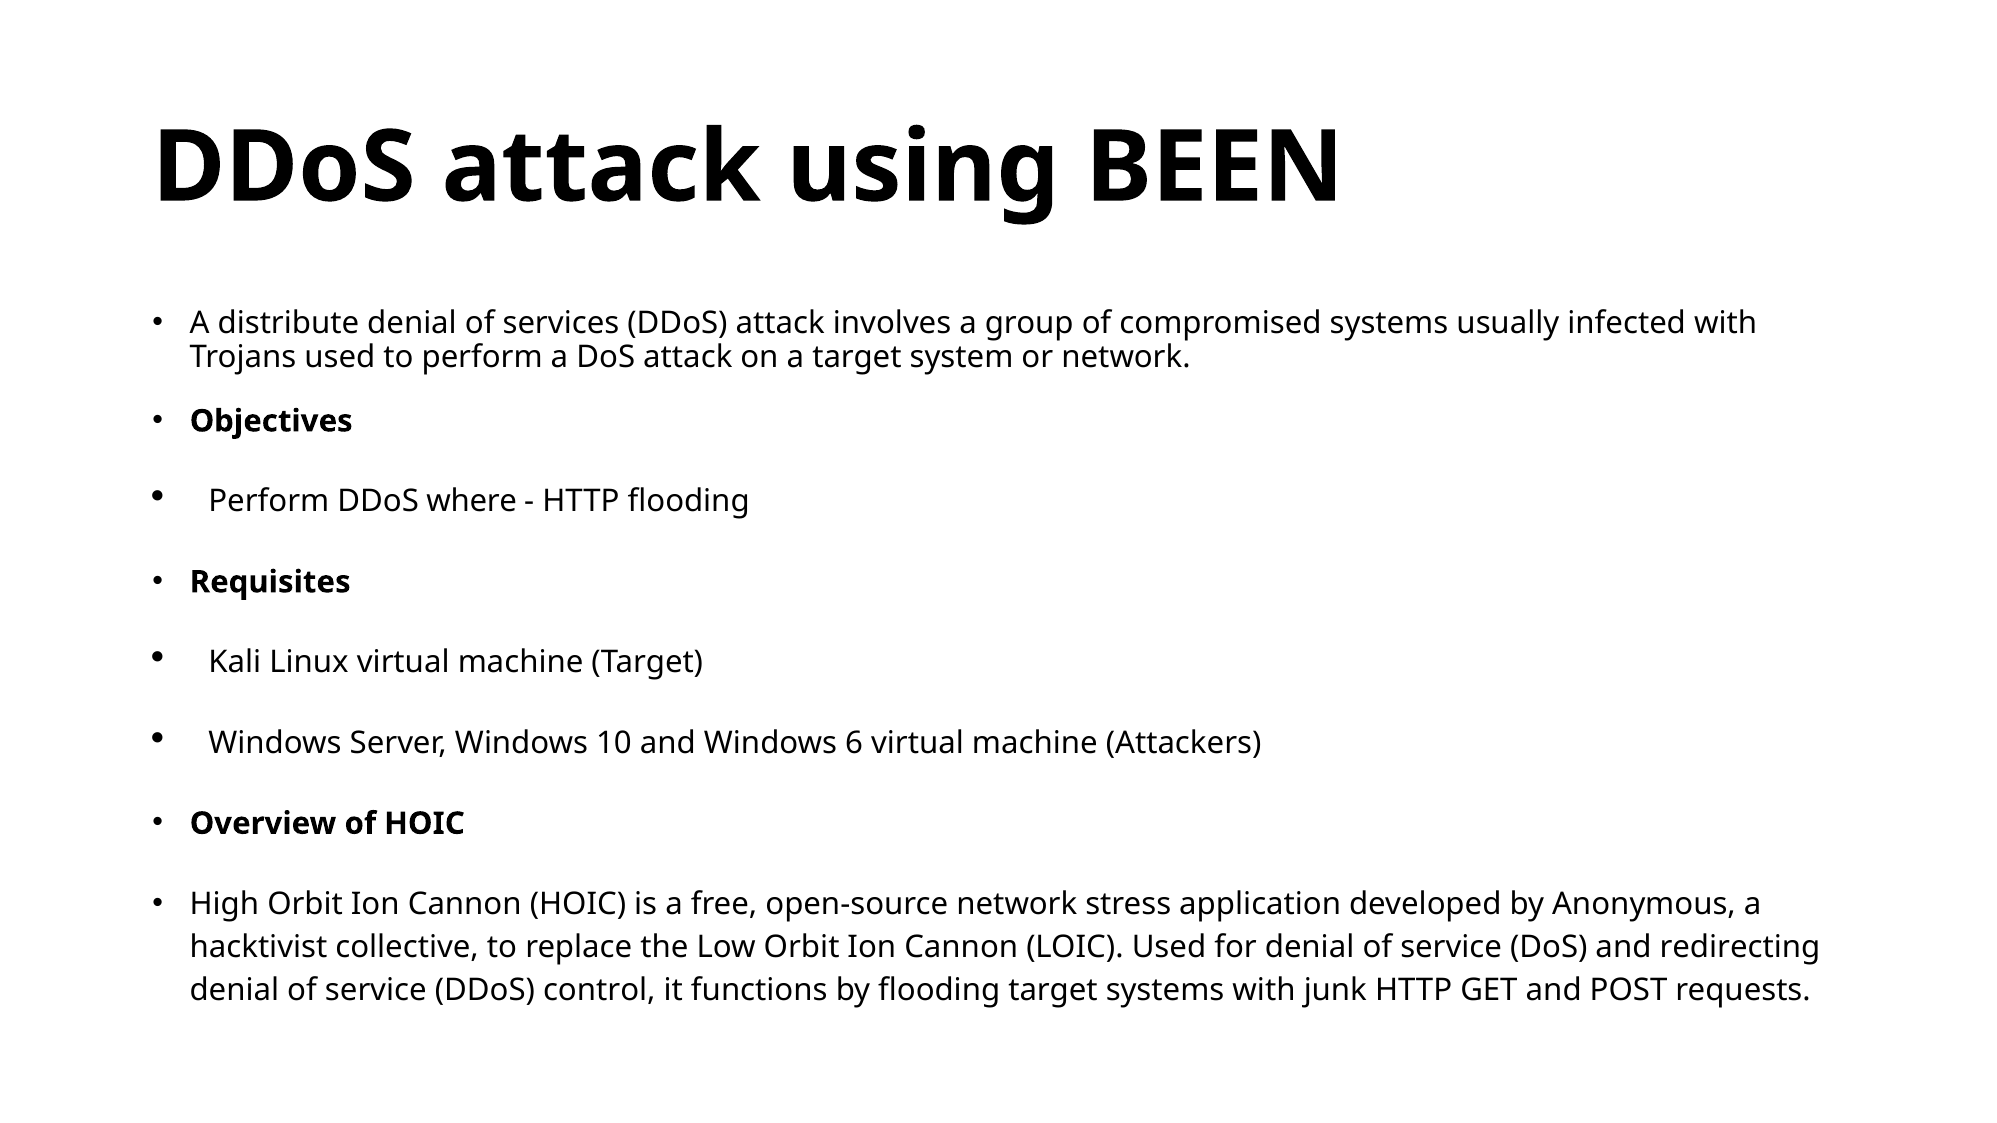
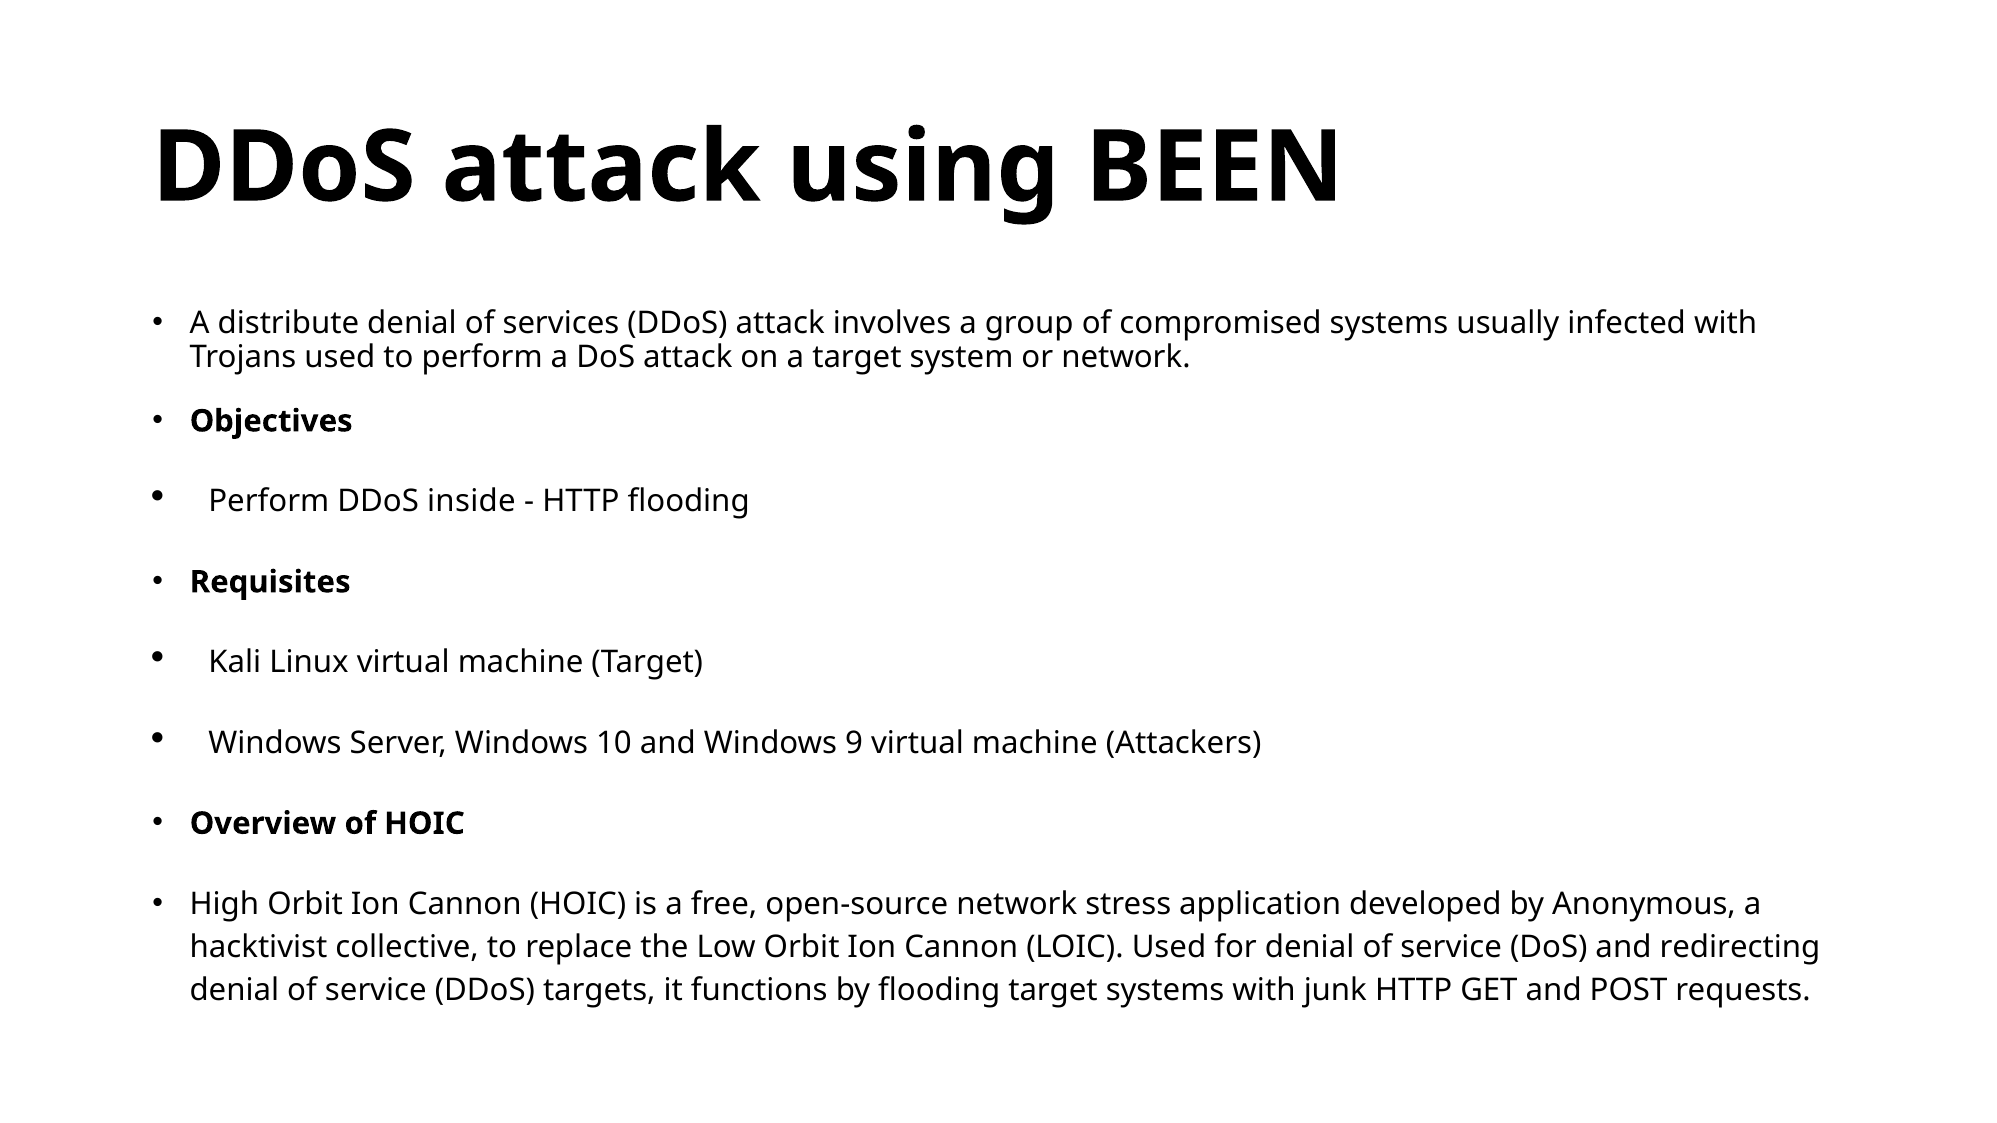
where: where -> inside
6: 6 -> 9
control: control -> targets
